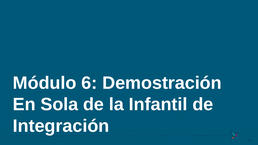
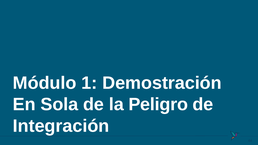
6: 6 -> 1
Infantil: Infantil -> Peligro
